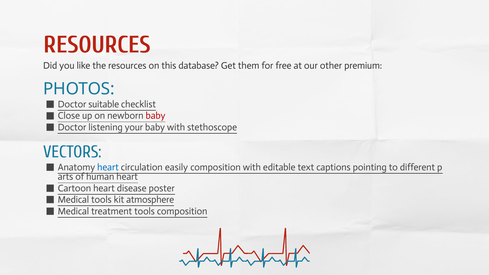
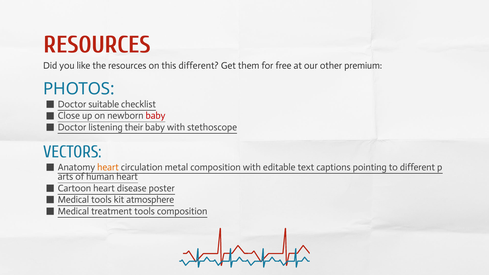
this database: database -> different
your: your -> their
heart at (108, 167) colour: blue -> orange
easily: easily -> metal
